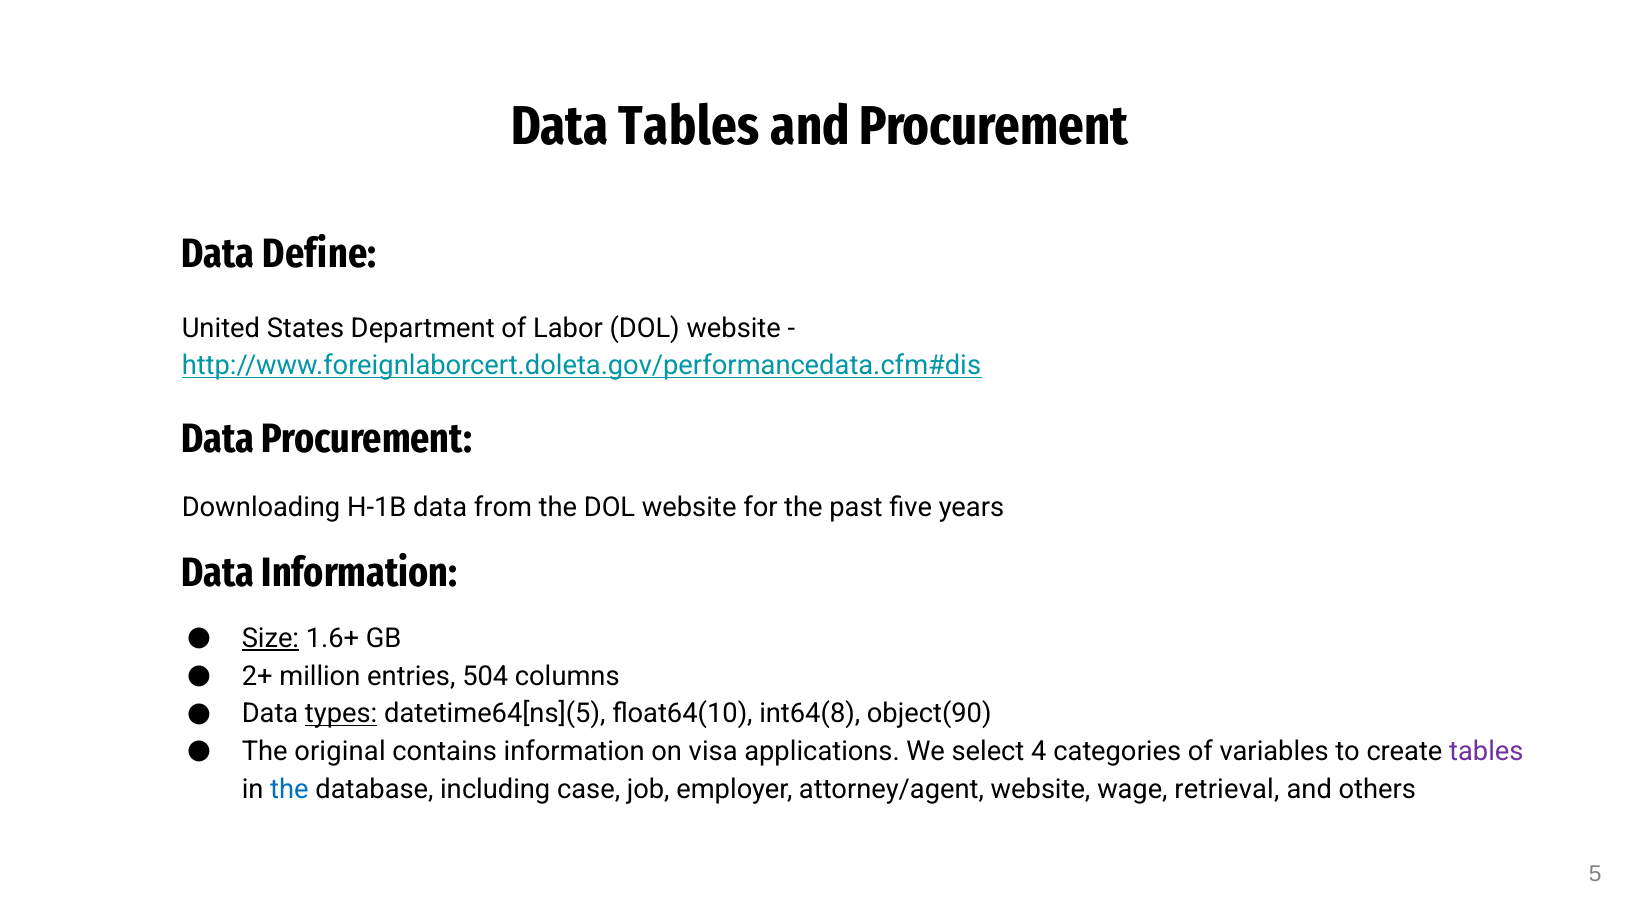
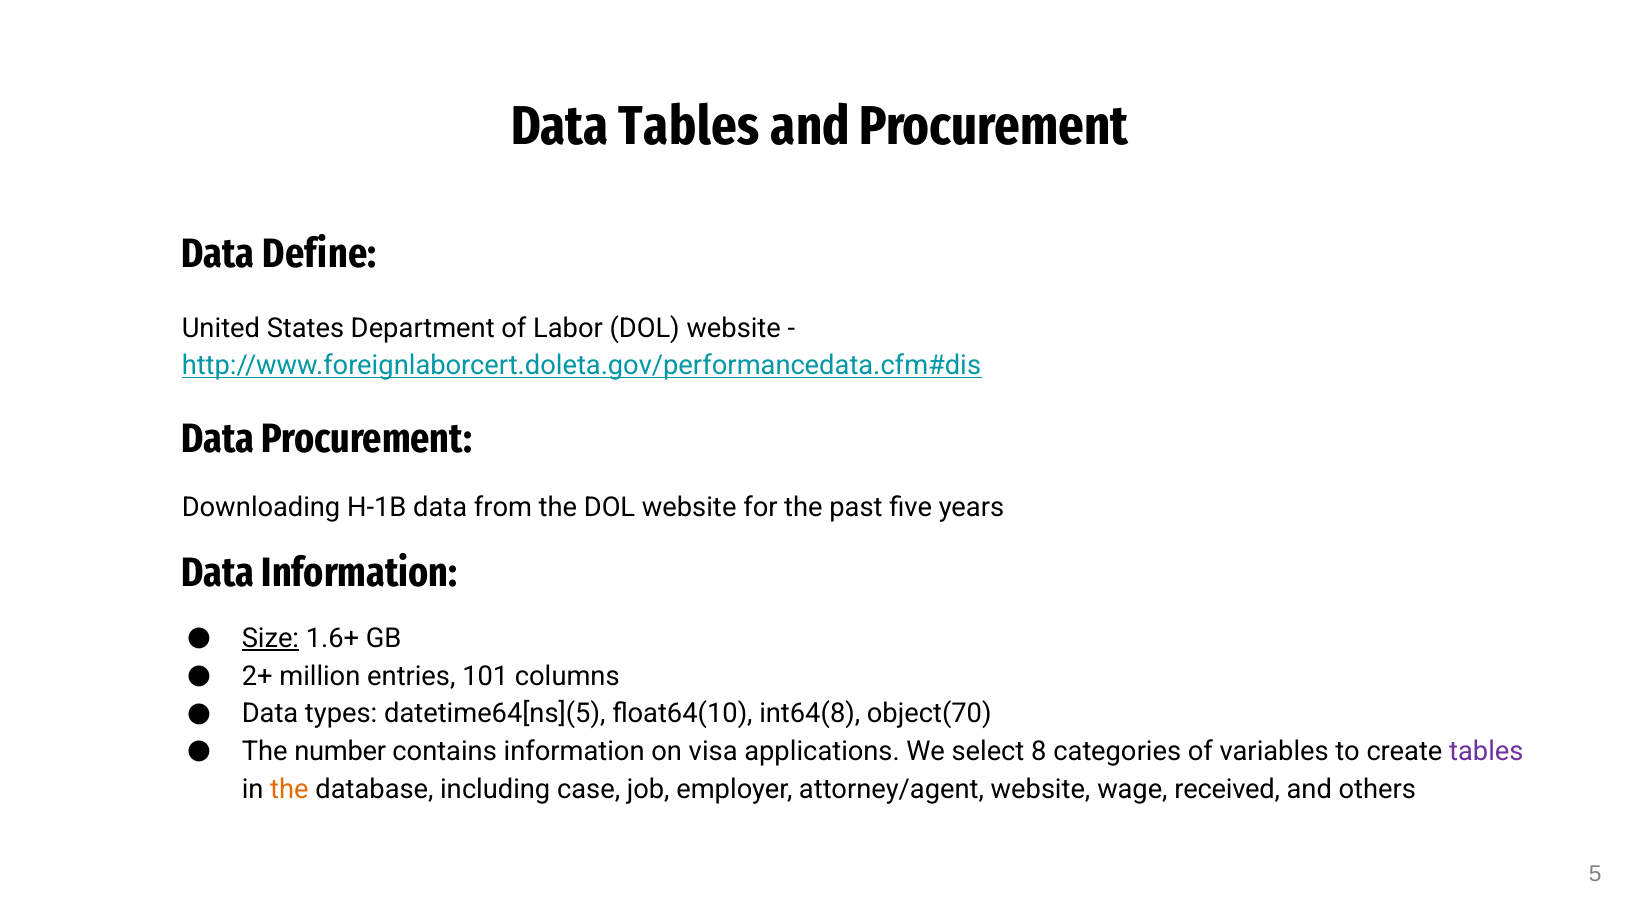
504: 504 -> 101
types underline: present -> none
object(90: object(90 -> object(70
original: original -> number
4: 4 -> 8
the at (289, 789) colour: blue -> orange
retrieval: retrieval -> received
